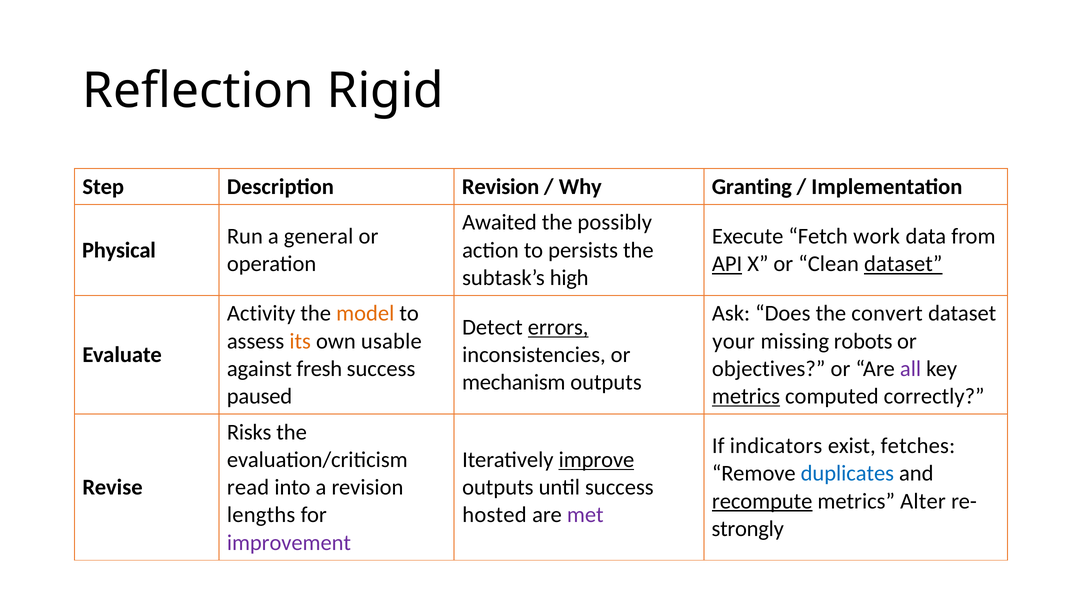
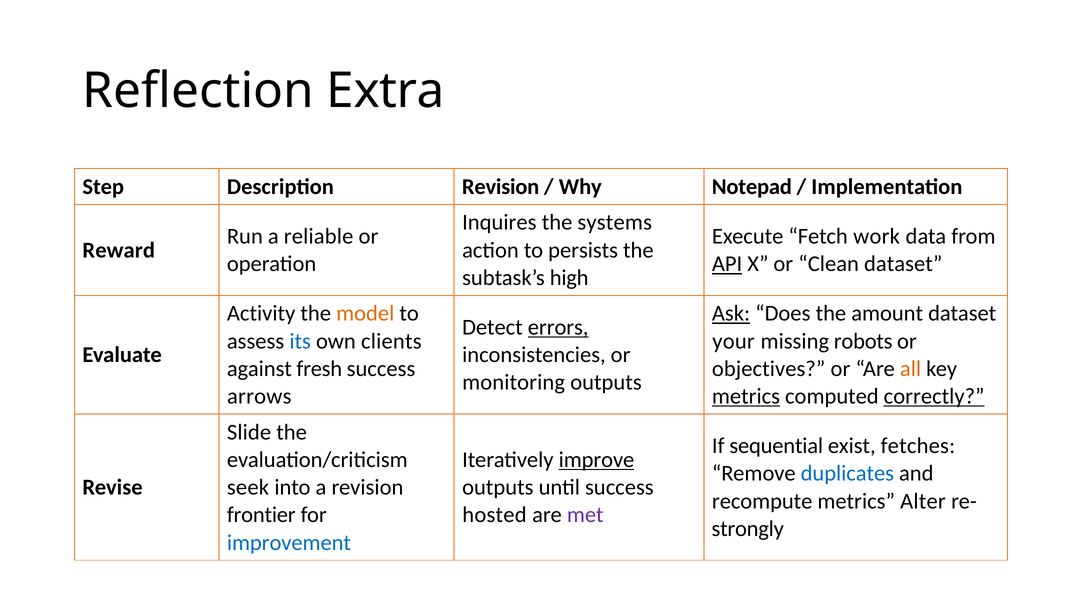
Rigid: Rigid -> Extra
Granting: Granting -> Notepad
Awaited: Awaited -> Inquires
possibly: possibly -> systems
general: general -> reliable
Physical: Physical -> Reward
dataset at (903, 264) underline: present -> none
Ask underline: none -> present
convert: convert -> amount
its colour: orange -> blue
usable: usable -> clients
all colour: purple -> orange
mechanism: mechanism -> monitoring
paused: paused -> arrows
correctly underline: none -> present
Risks: Risks -> Slide
indicators: indicators -> sequential
read: read -> seek
recompute underline: present -> none
lengths: lengths -> frontier
improvement colour: purple -> blue
